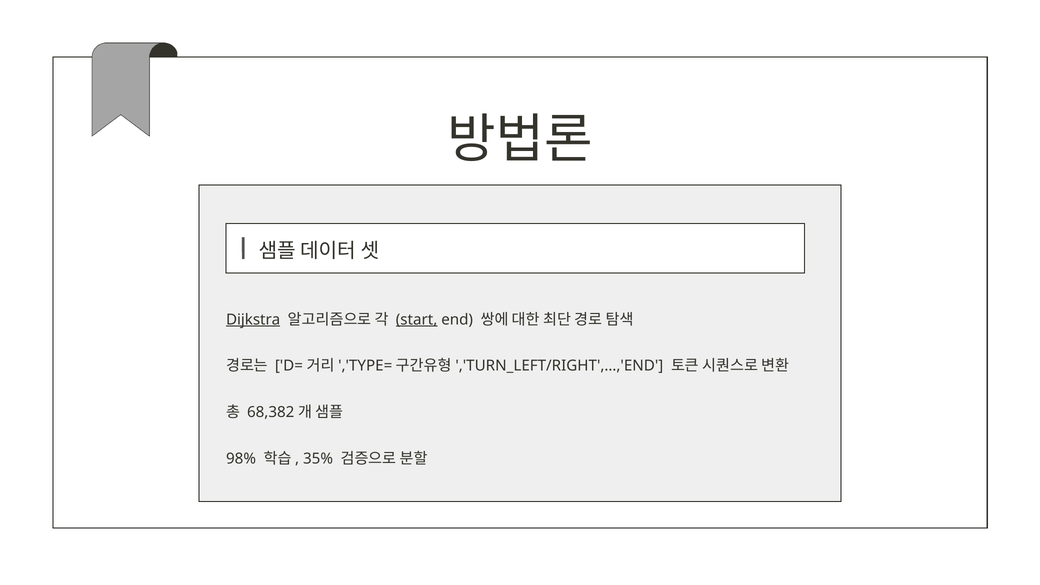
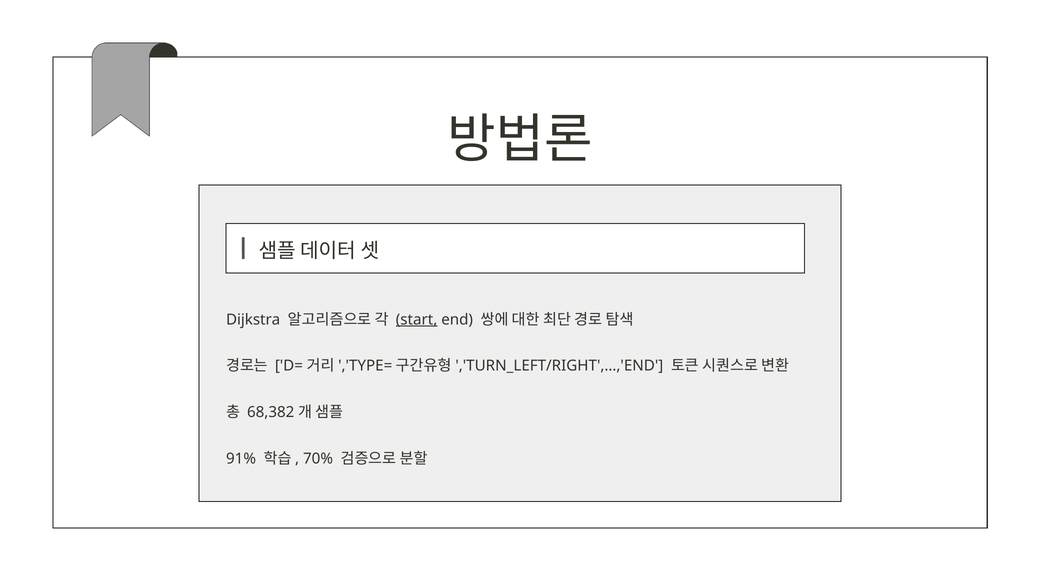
Dijkstra underline: present -> none
98%: 98% -> 91%
35%: 35% -> 70%
